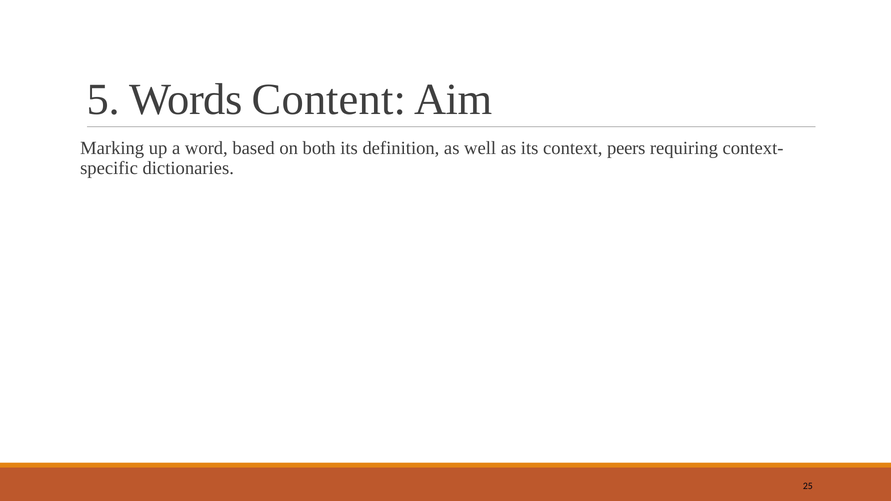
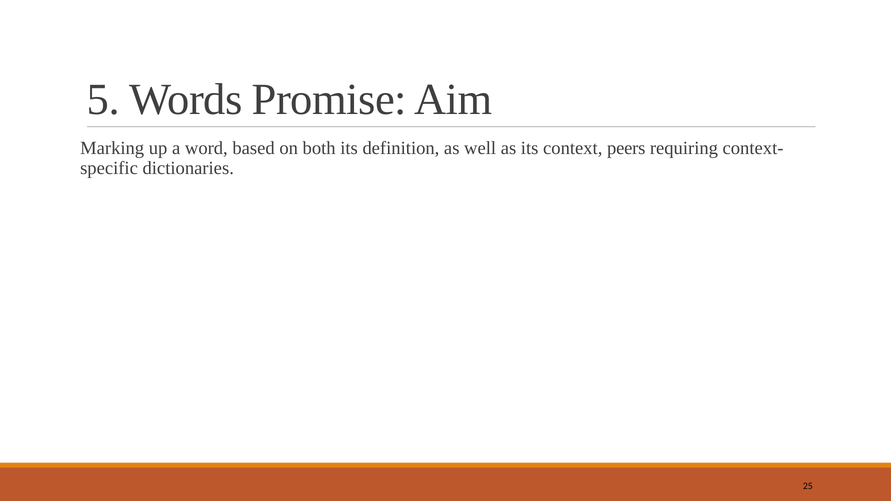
Content: Content -> Promise
